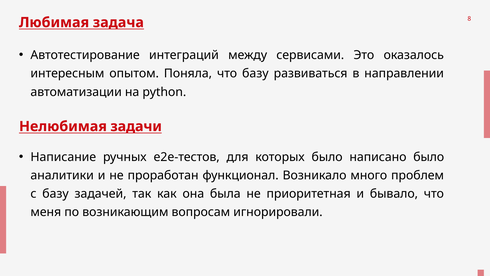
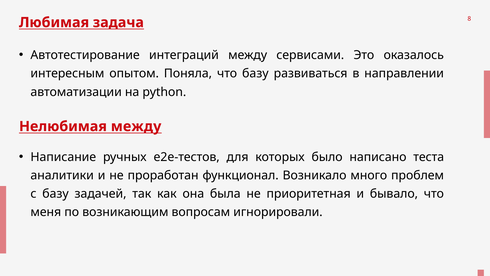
Нелюбимая задачи: задачи -> между
написано было: было -> теста
